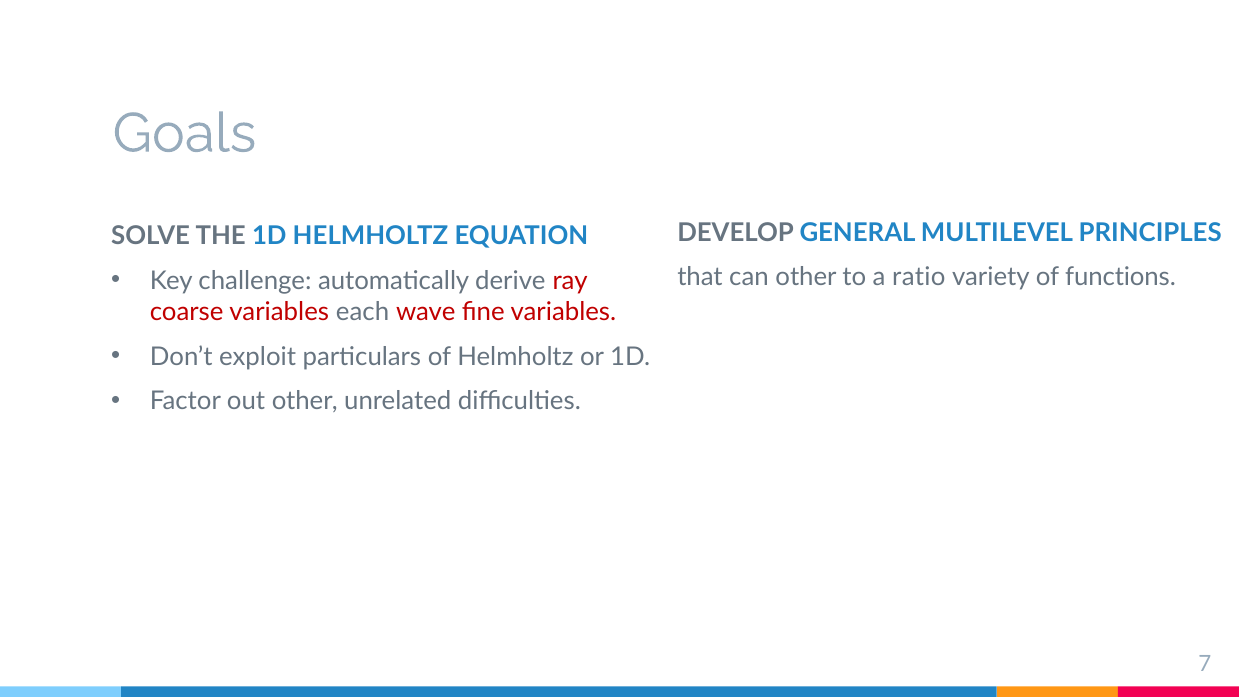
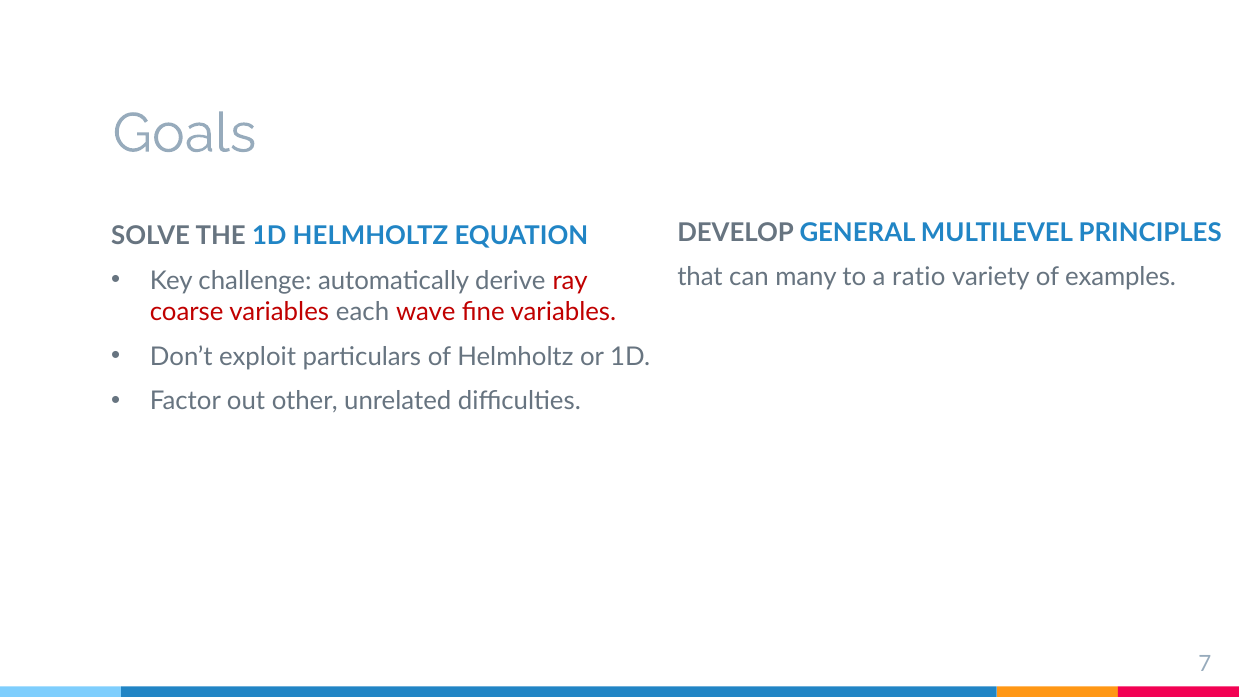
can other: other -> many
functions: functions -> examples
